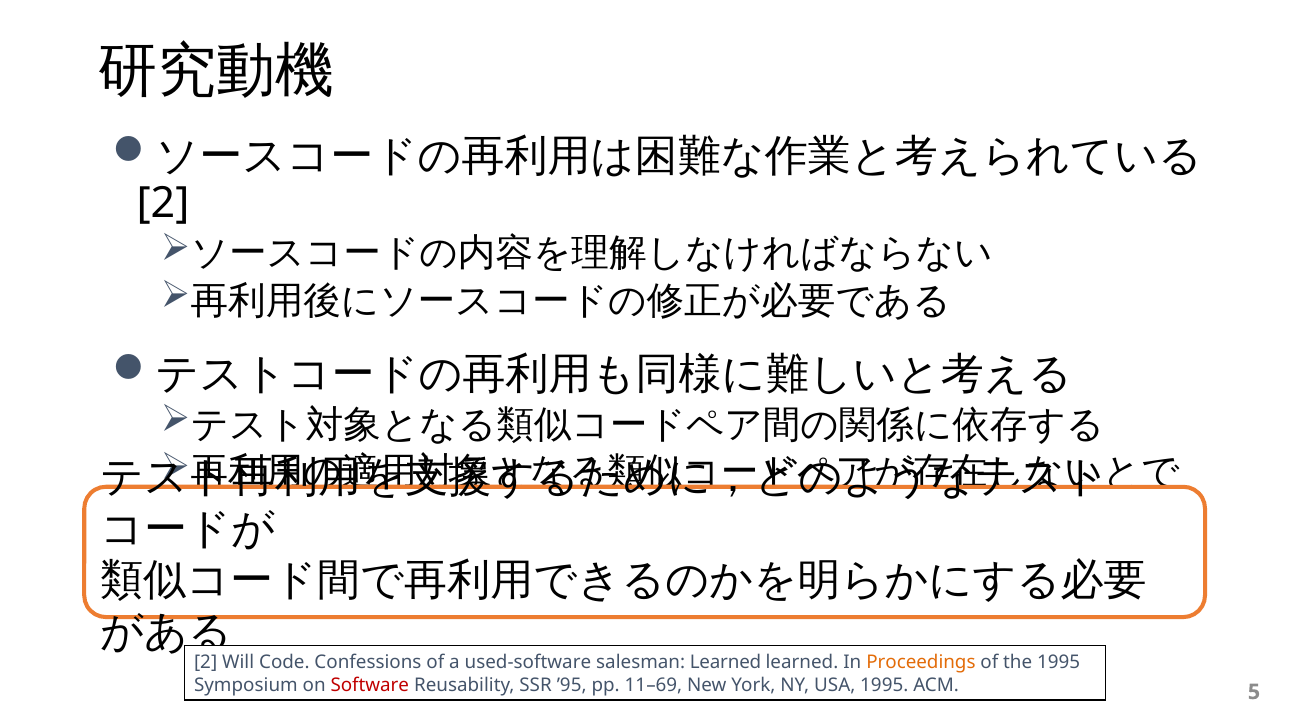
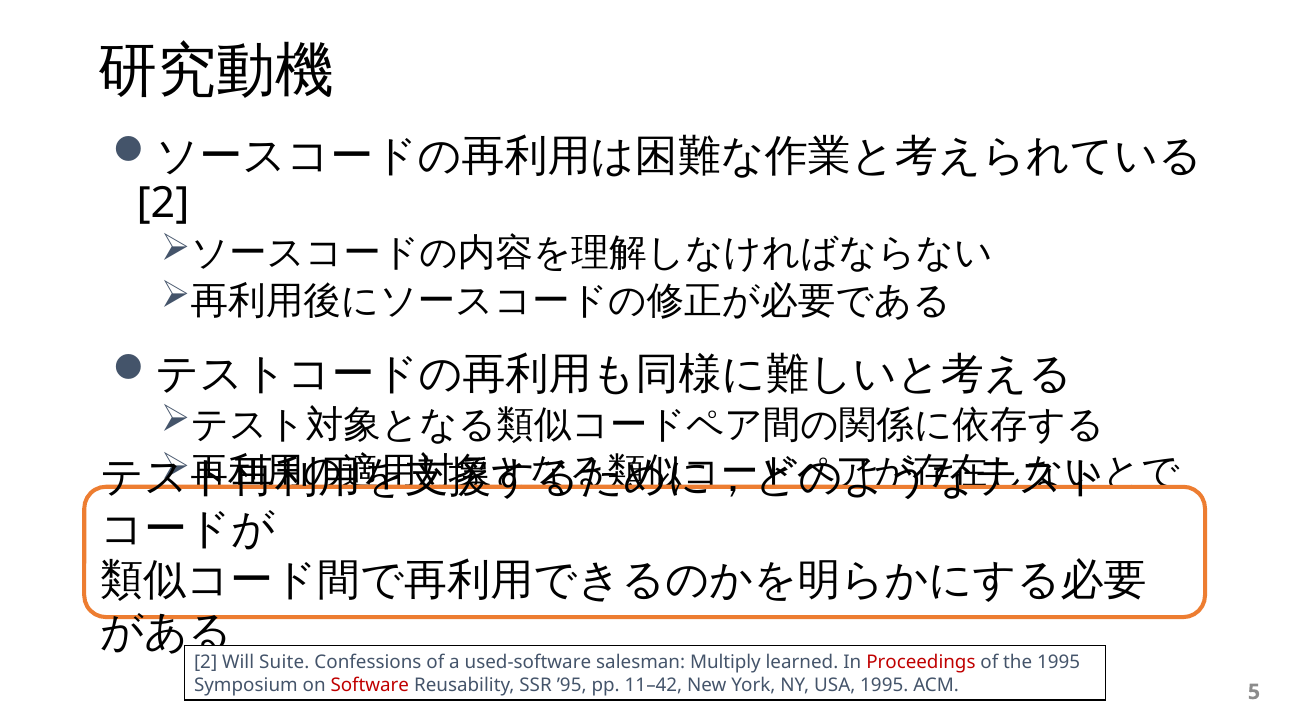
Code: Code -> Suite
salesman Learned: Learned -> Multiply
Proceedings colour: orange -> red
11–69: 11–69 -> 11–42
